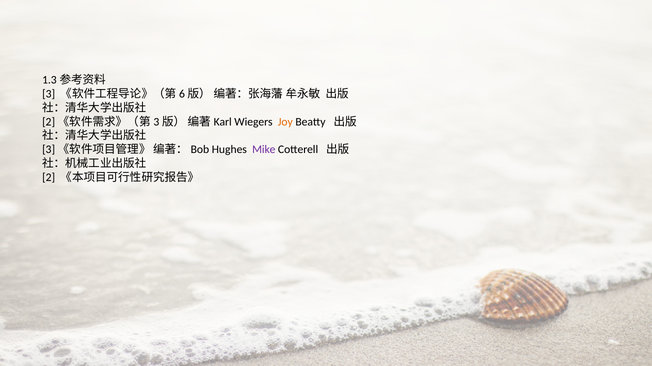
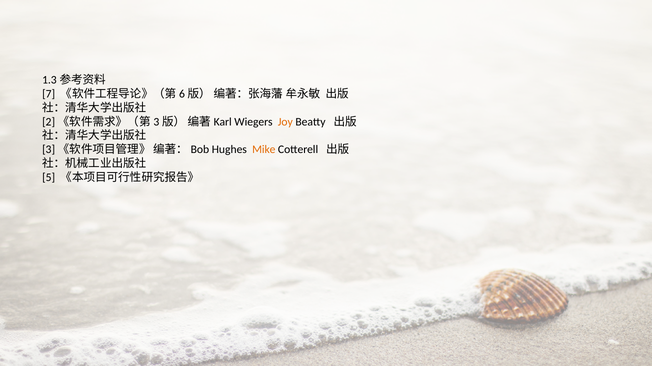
3: 3 -> 7
Mike colour: purple -> orange
2: 2 -> 5
